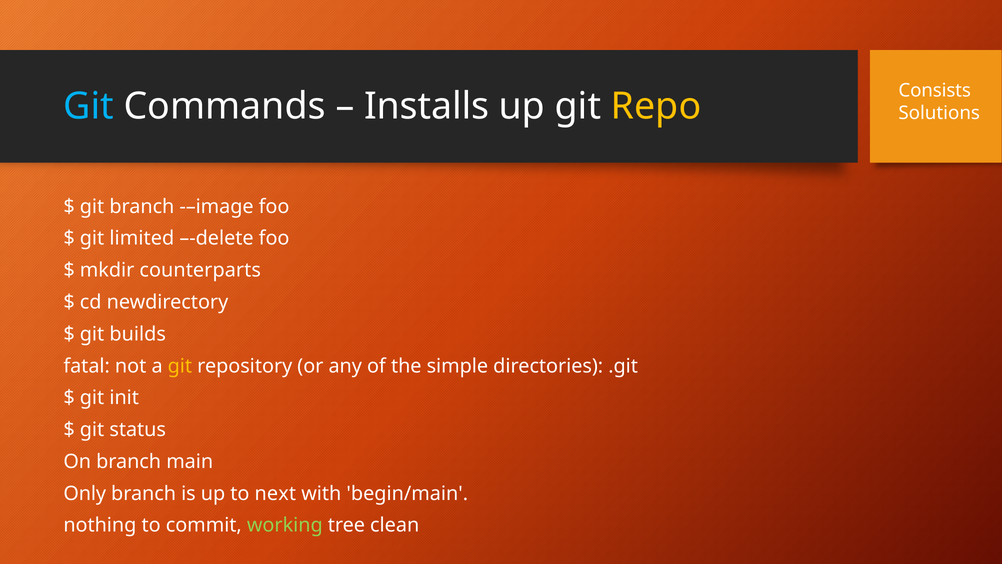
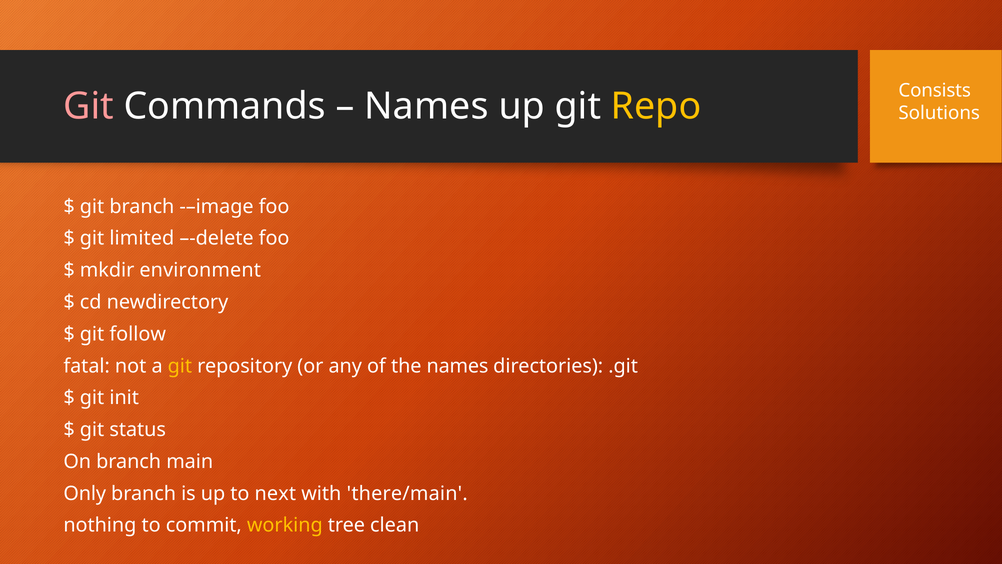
Git at (89, 106) colour: light blue -> pink
Installs at (427, 106): Installs -> Names
counterparts: counterparts -> environment
builds: builds -> follow
the simple: simple -> names
begin/main: begin/main -> there/main
working colour: light green -> yellow
